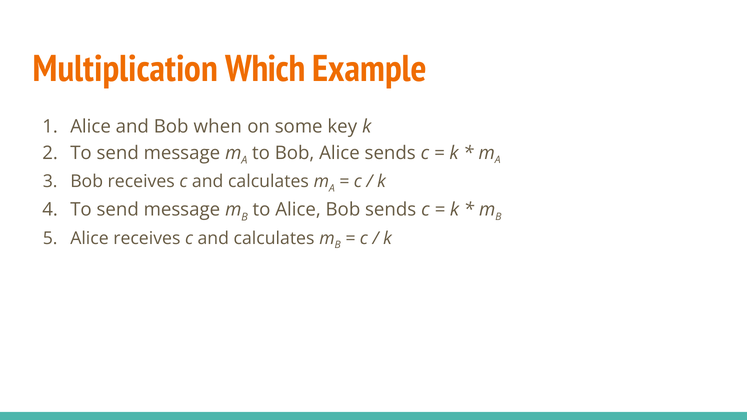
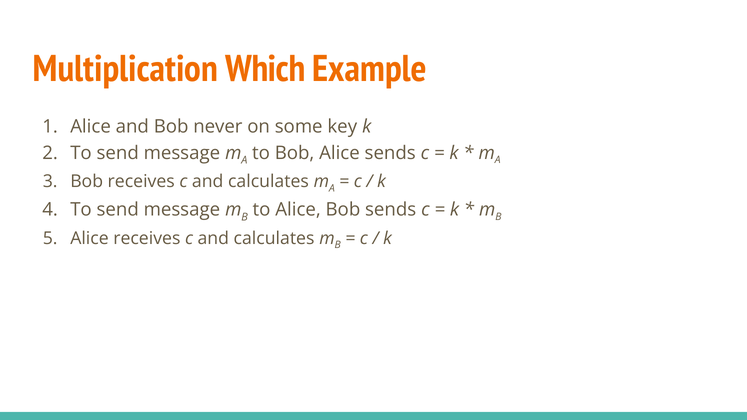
when: when -> never
